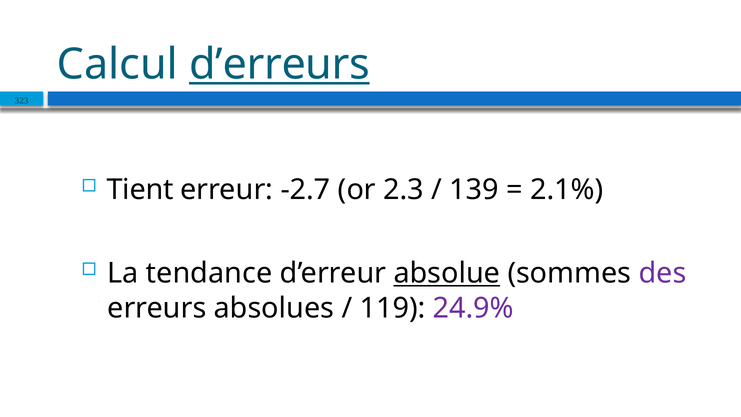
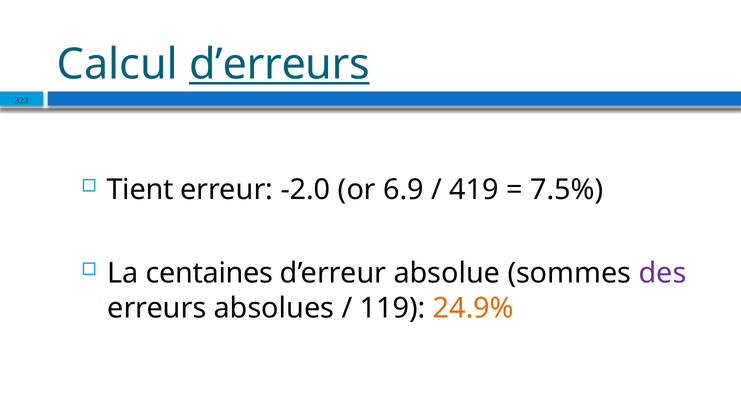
-2.7: -2.7 -> -2.0
2.3: 2.3 -> 6.9
139: 139 -> 419
2.1%: 2.1% -> 7.5%
tendance: tendance -> centaines
absolue underline: present -> none
24.9% colour: purple -> orange
